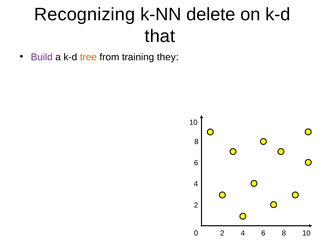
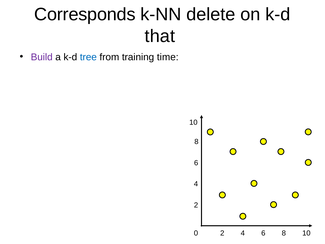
Recognizing: Recognizing -> Corresponds
tree colour: orange -> blue
they: they -> time
